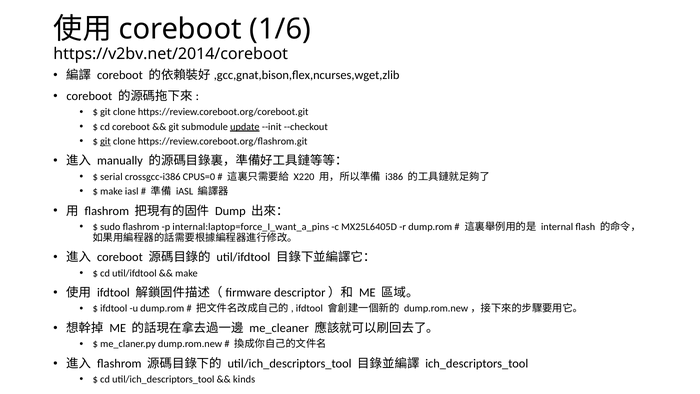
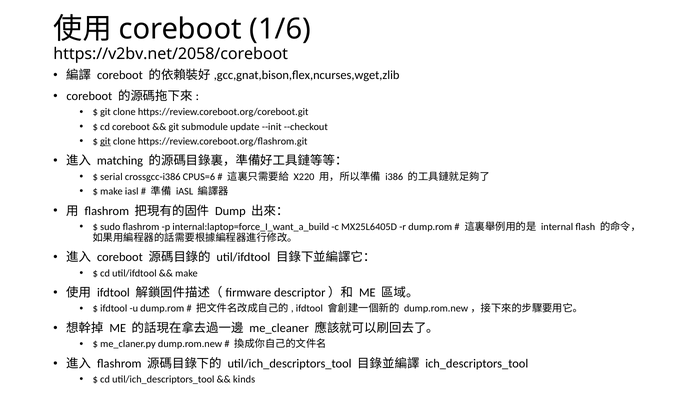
https://v2bv.net/2014/coreboot: https://v2bv.net/2014/coreboot -> https://v2bv.net/2058/coreboot
update underline: present -> none
manually: manually -> matching
CPUS=0: CPUS=0 -> CPUS=6
internal:laptop=force_I_want_a_pins: internal:laptop=force_I_want_a_pins -> internal:laptop=force_I_want_a_build
